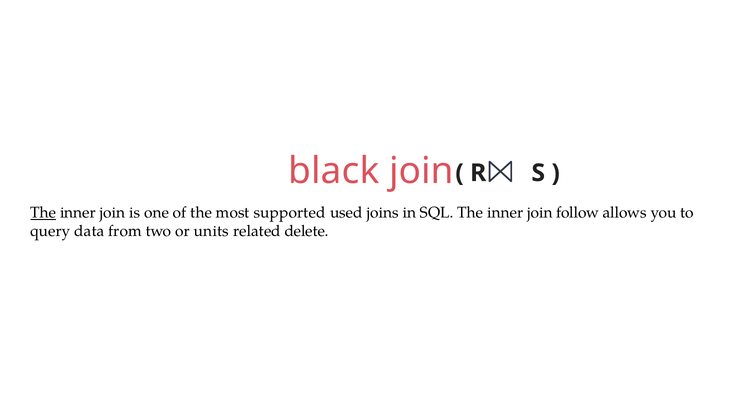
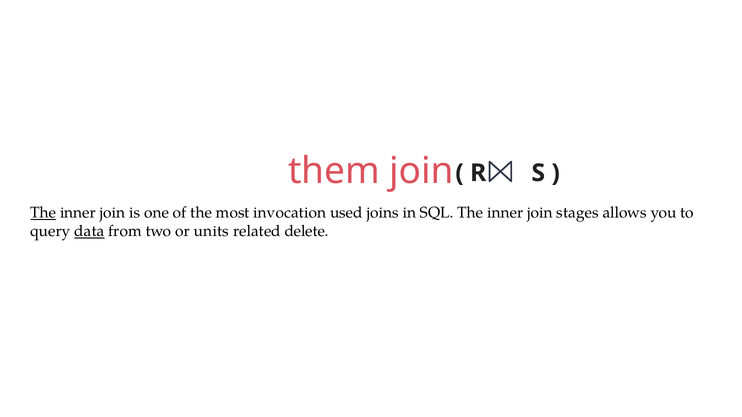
black: black -> them
supported: supported -> invocation
follow: follow -> stages
data underline: none -> present
